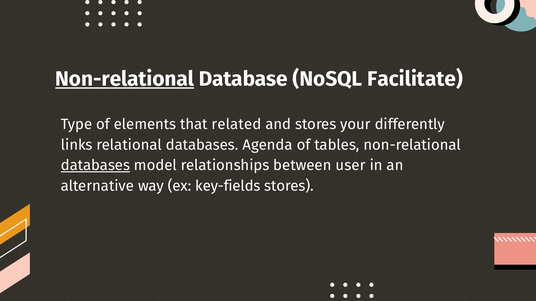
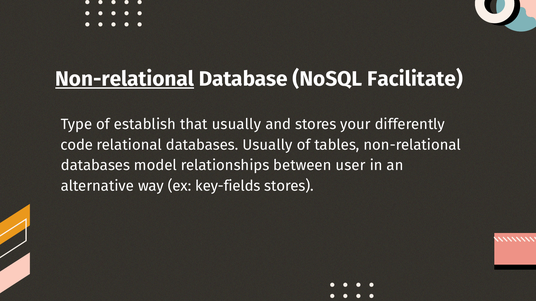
elements: elements -> establish
that related: related -> usually
links: links -> code
databases Agenda: Agenda -> Usually
databases at (95, 166) underline: present -> none
